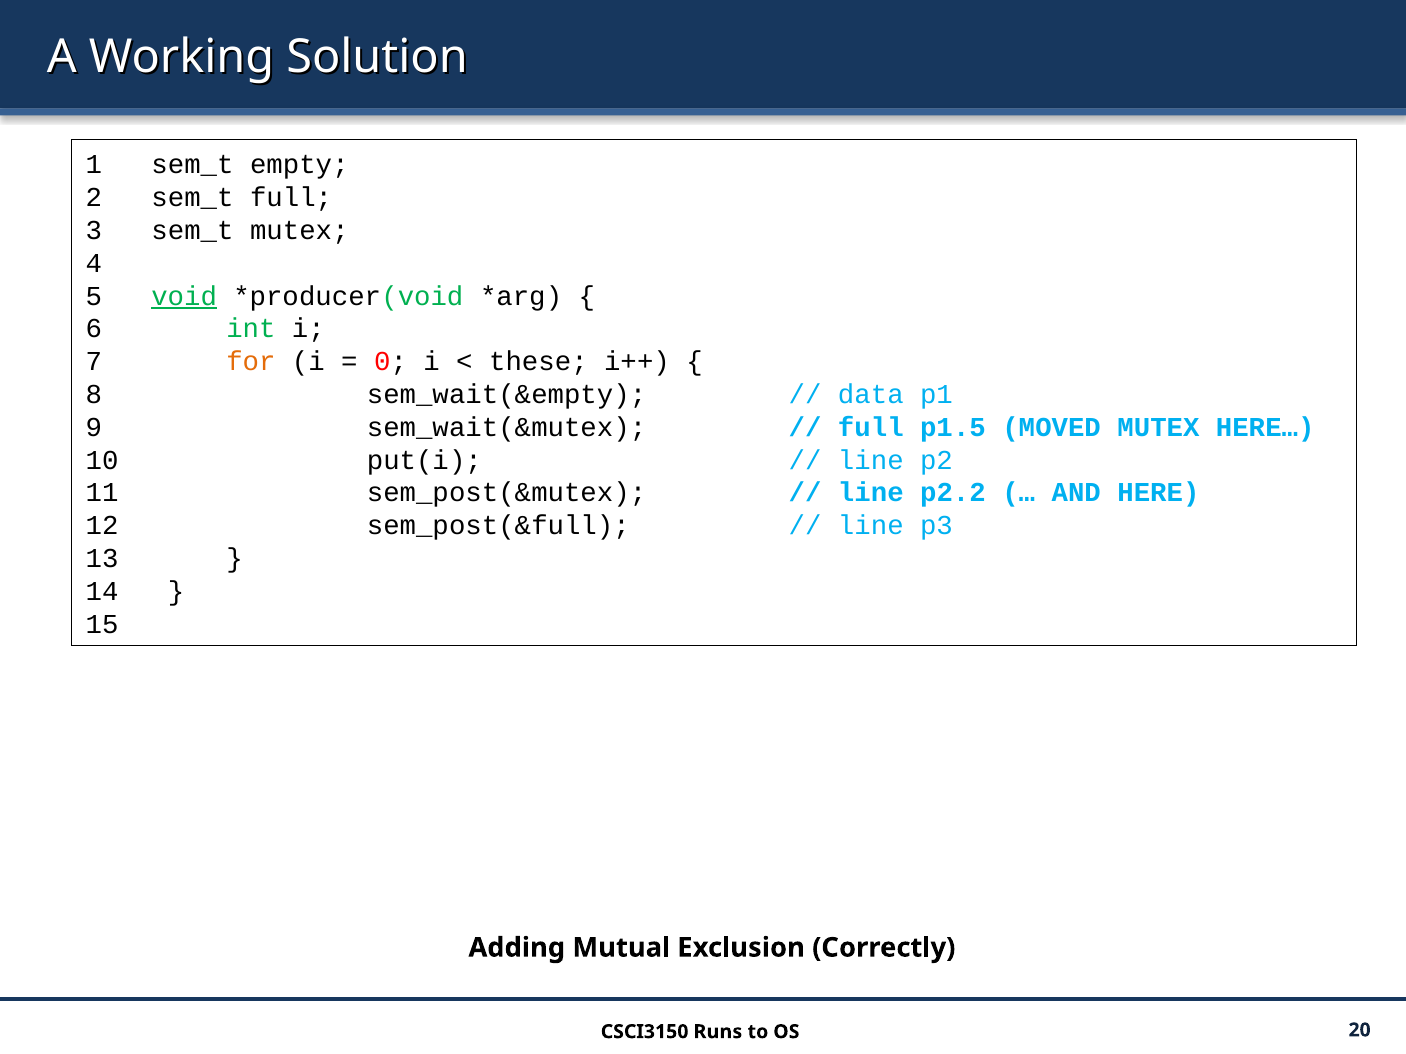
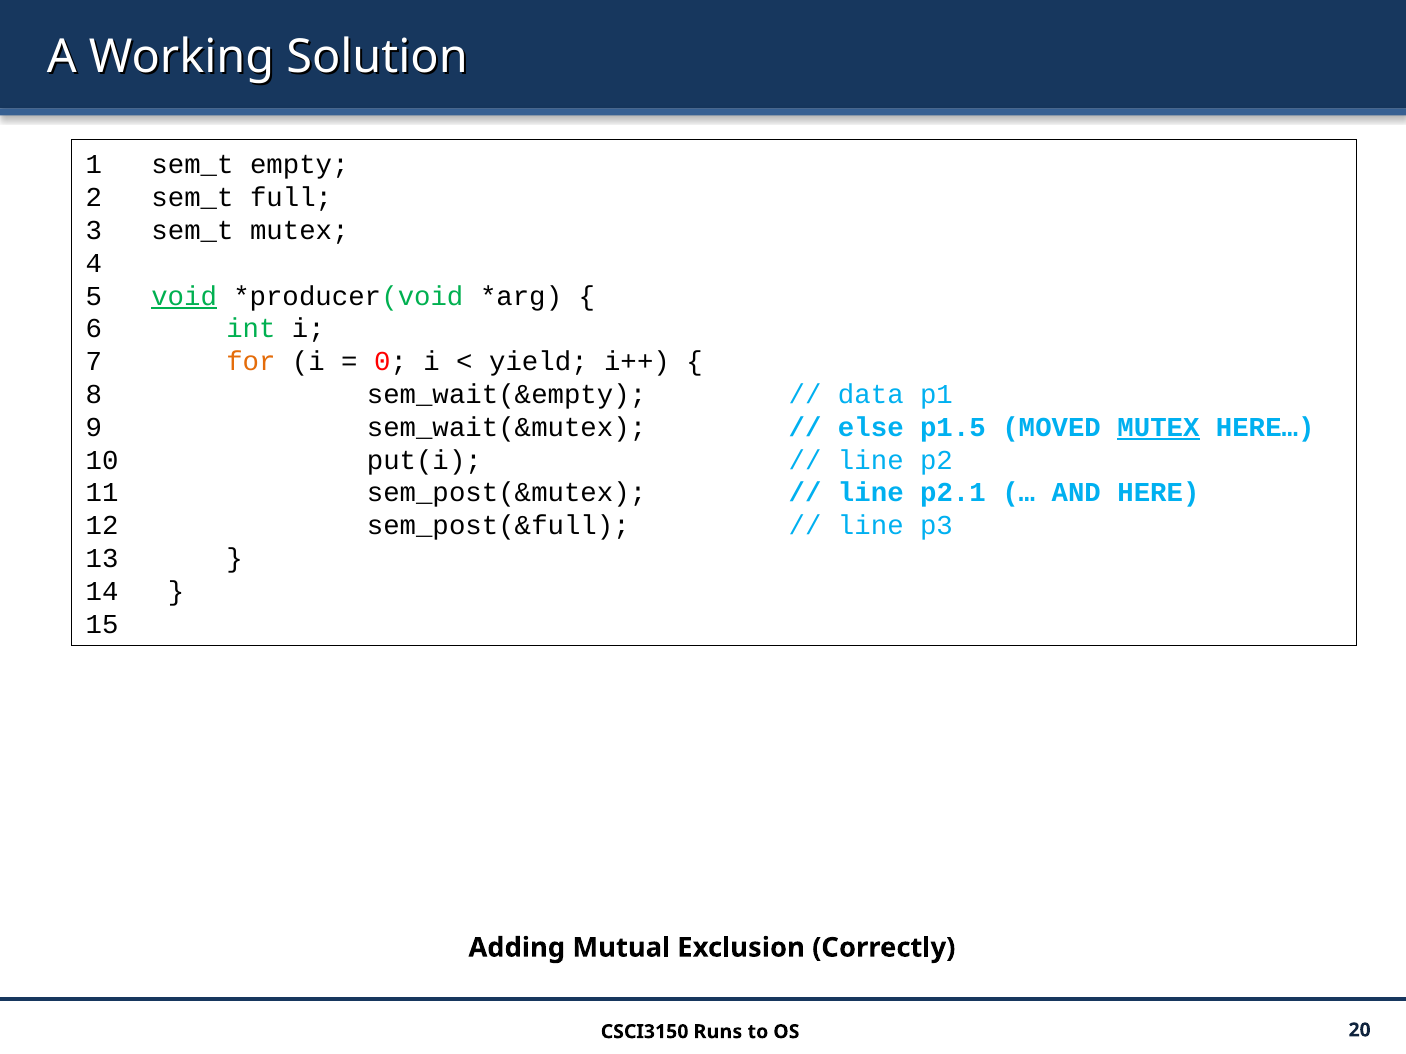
these: these -> yield
full at (871, 428): full -> else
MUTEX at (1158, 428) underline: none -> present
p2.2: p2.2 -> p2.1
